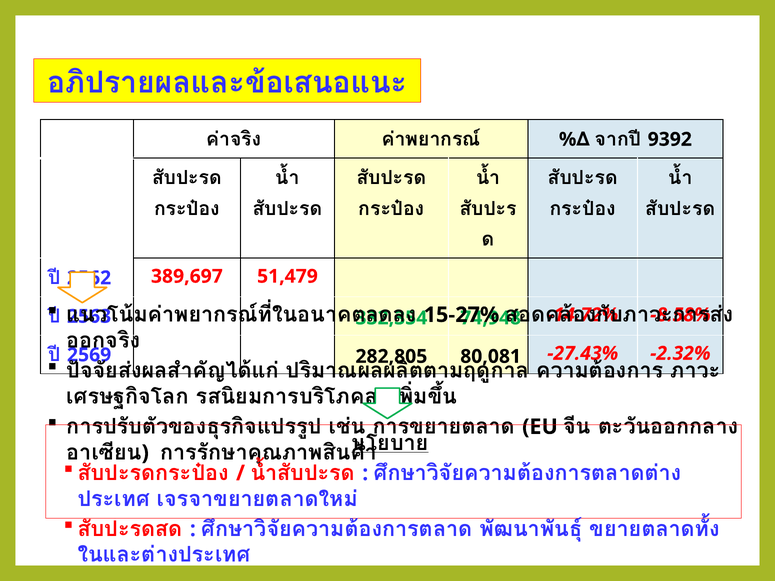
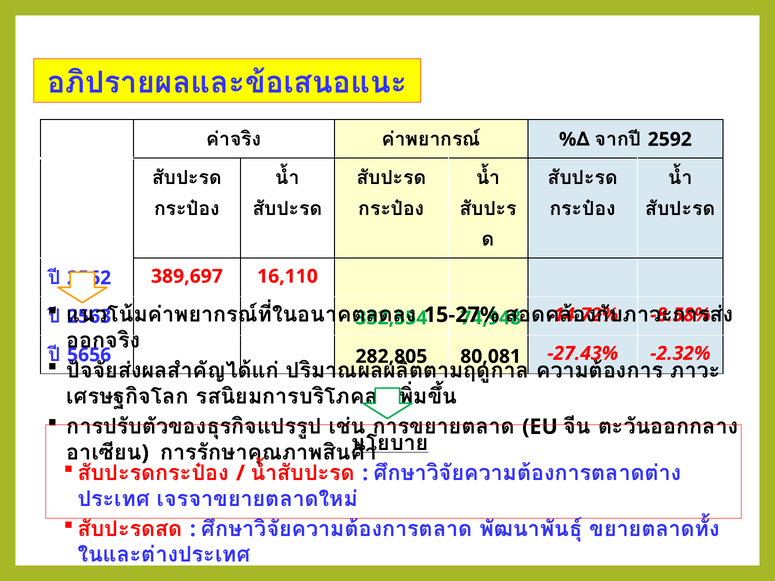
9392: 9392 -> 2592
51,479: 51,479 -> 16,110
2569: 2569 -> 5656
